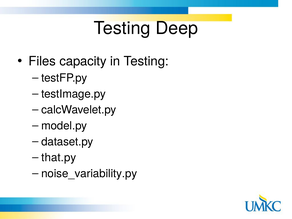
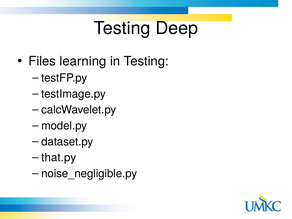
capacity: capacity -> learning
noise_variability.py: noise_variability.py -> noise_negligible.py
